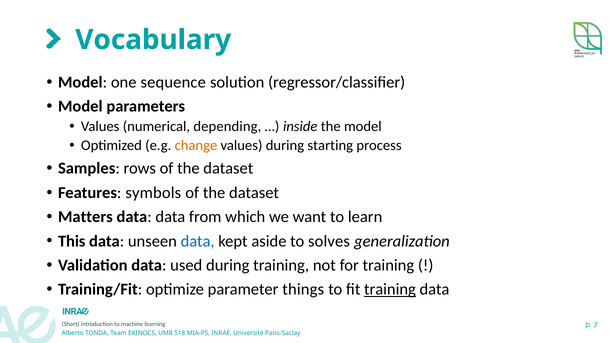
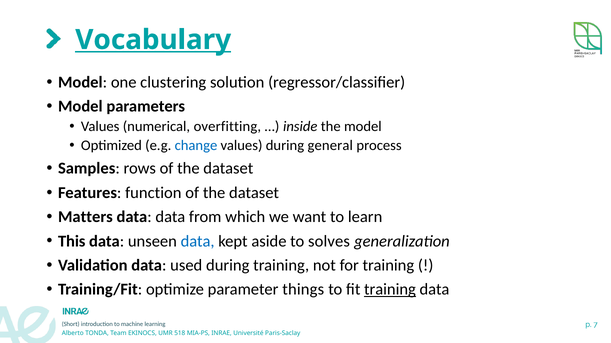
Vocabulary underline: none -> present
sequence: sequence -> clustering
depending: depending -> overfitting
change colour: orange -> blue
starting: starting -> general
symbols: symbols -> function
